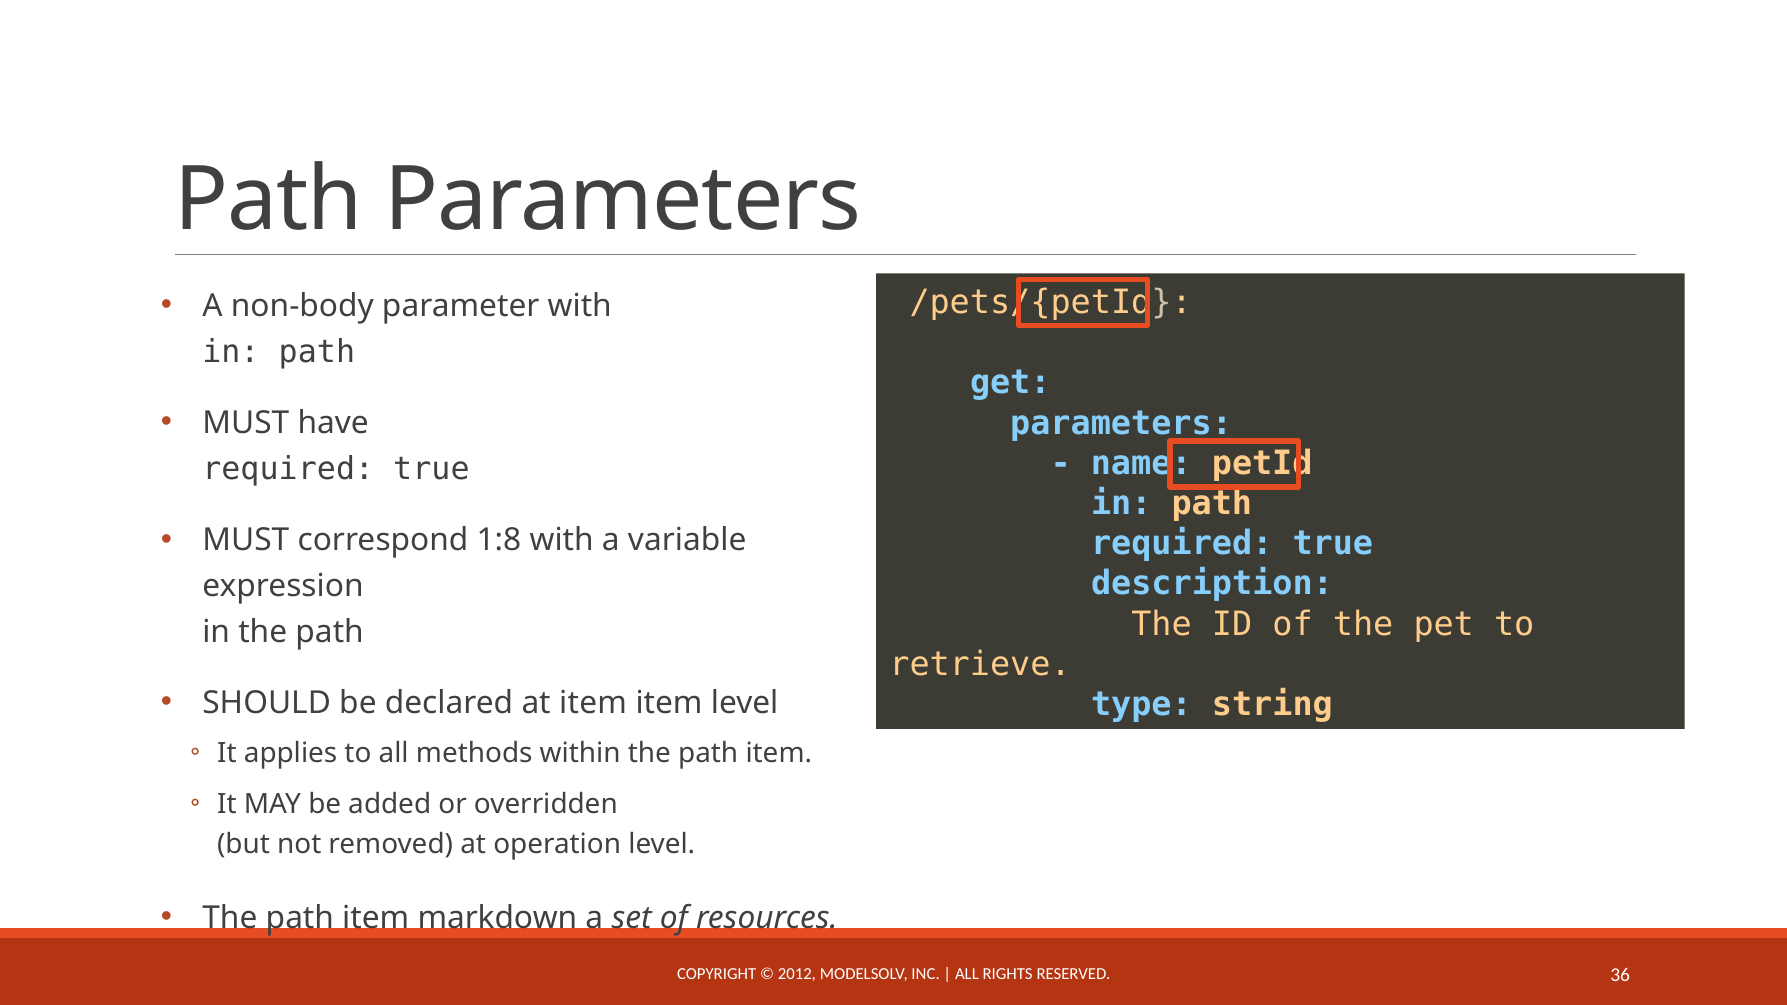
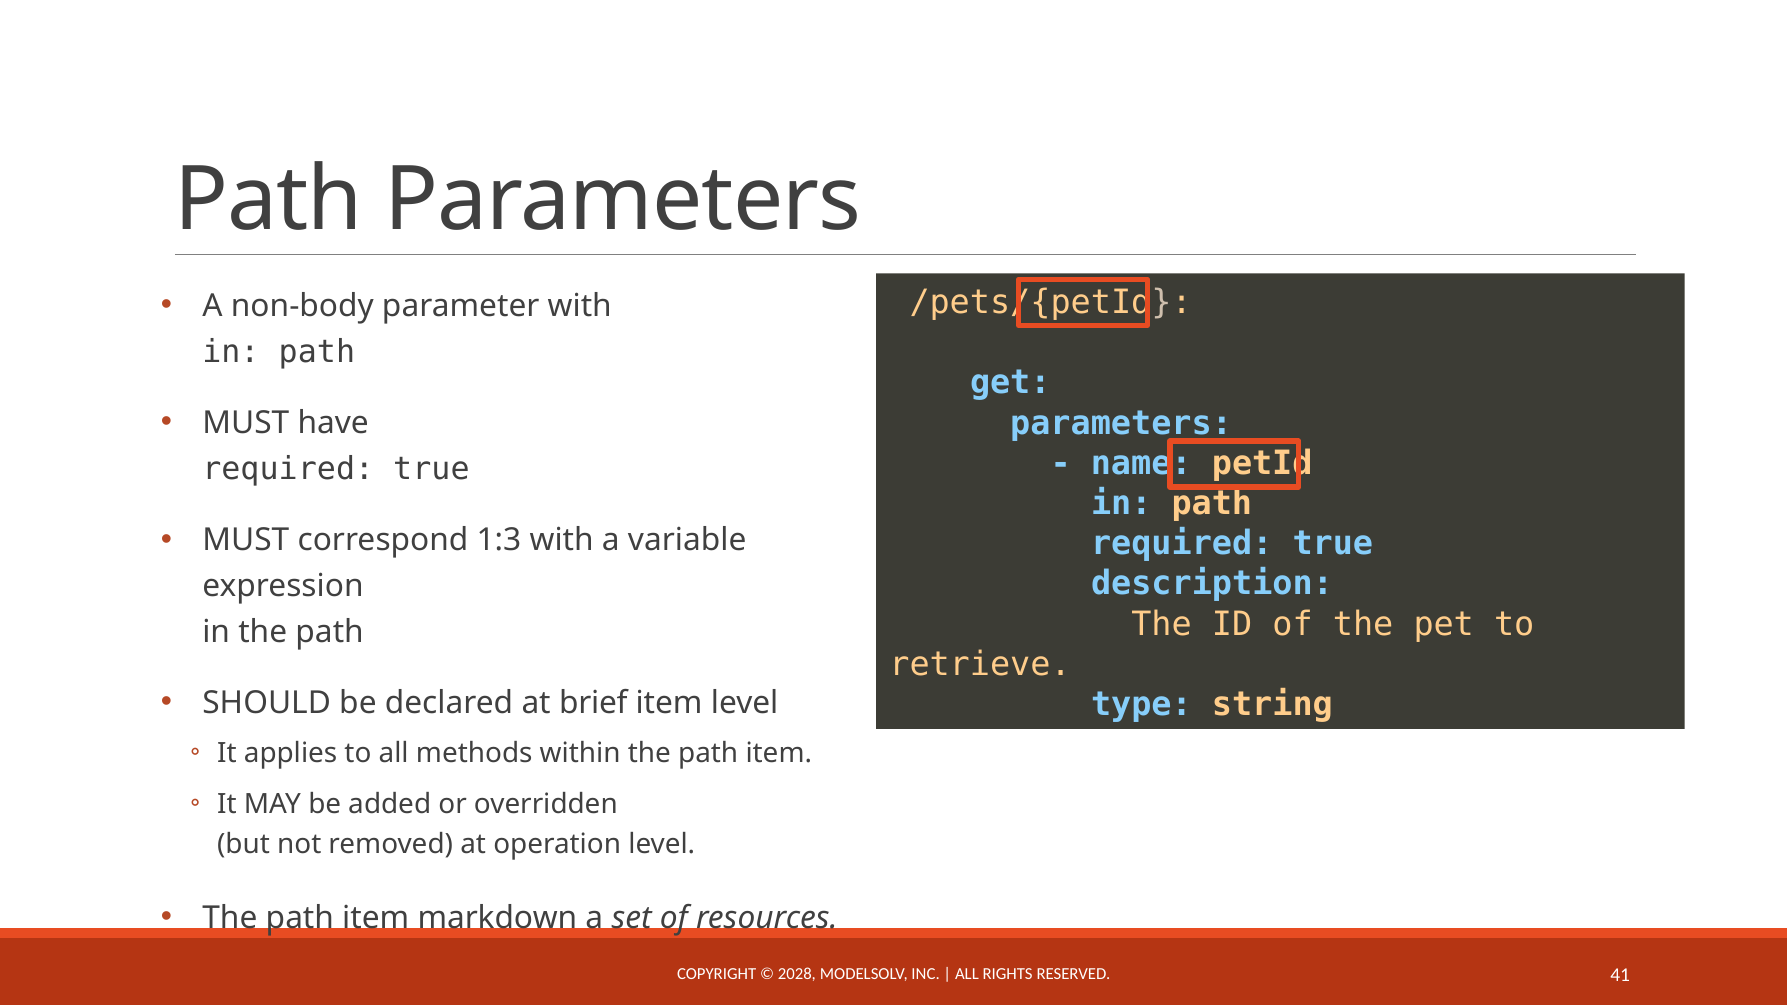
1:8: 1:8 -> 1:3
at item: item -> brief
2012: 2012 -> 2028
36: 36 -> 41
